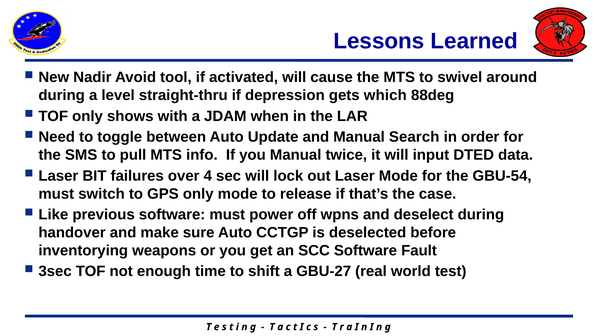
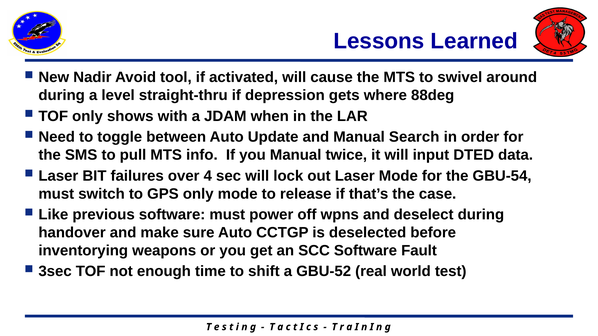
which: which -> where
GBU-27: GBU-27 -> GBU-52
